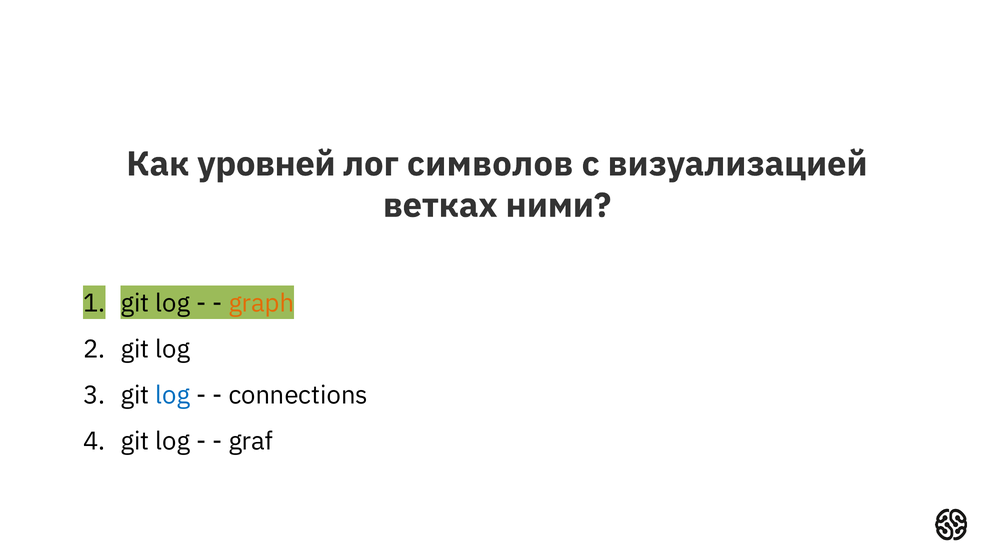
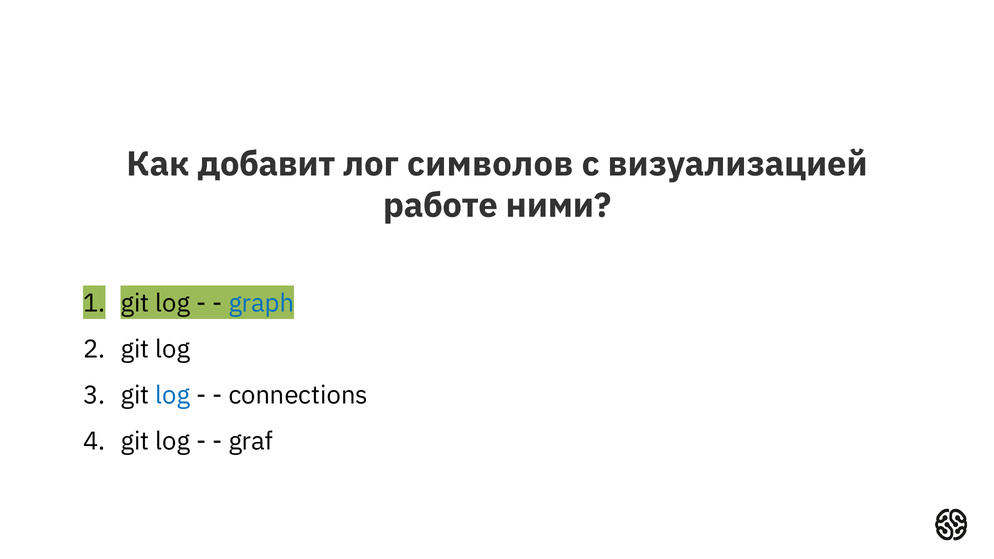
уровней: уровней -> добавит
ветках: ветках -> работе
graph colour: orange -> blue
